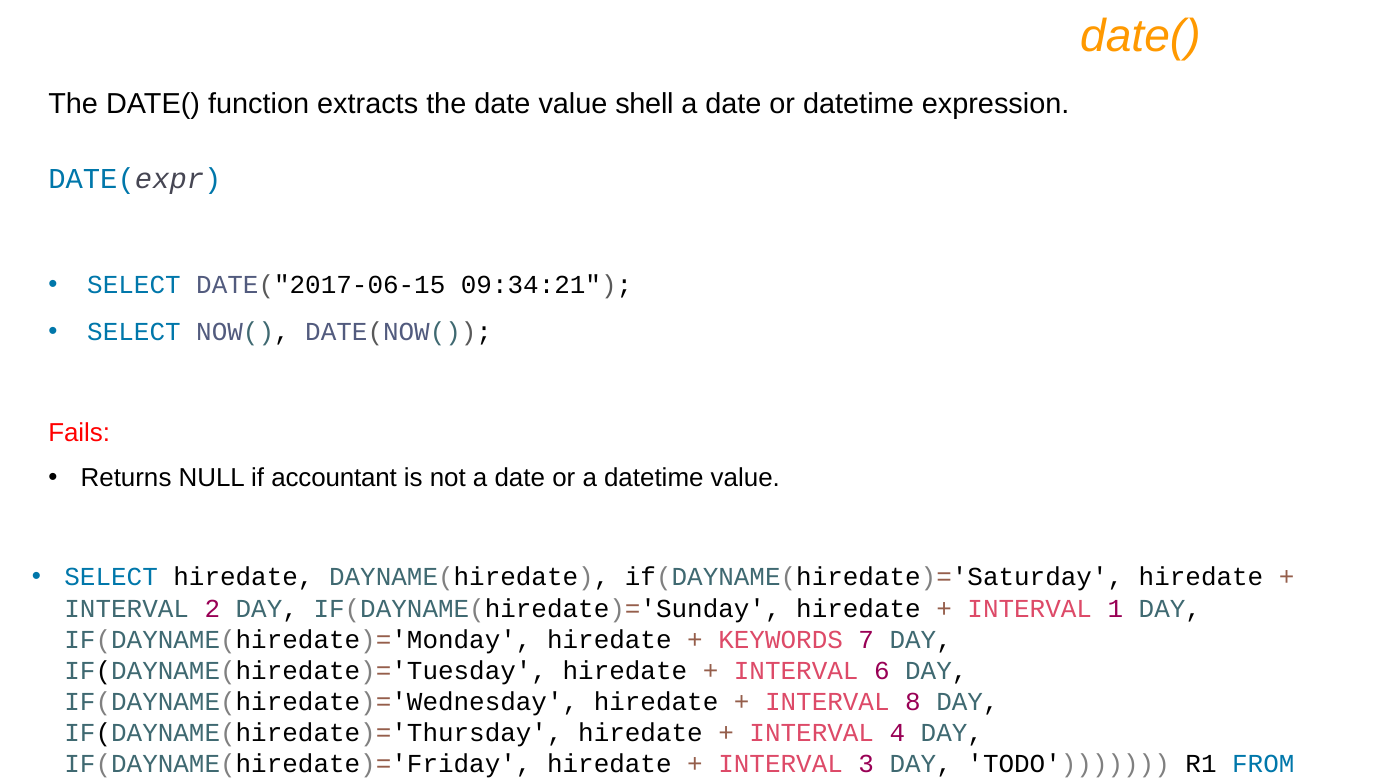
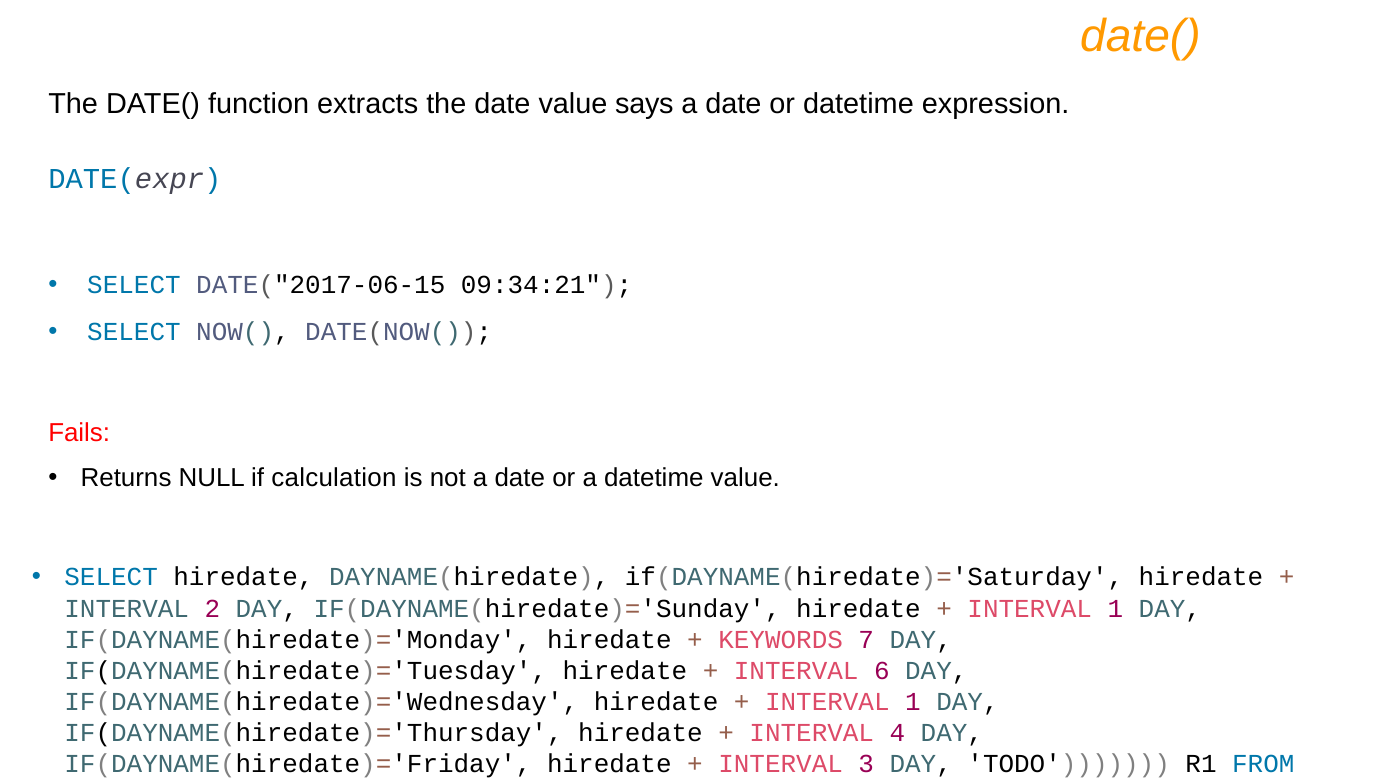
shell: shell -> says
accountant: accountant -> calculation
8 at (913, 702): 8 -> 1
